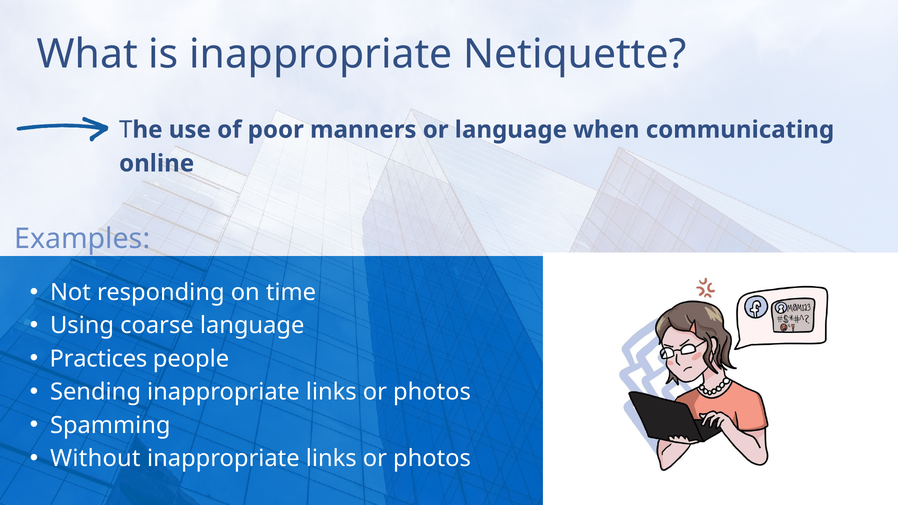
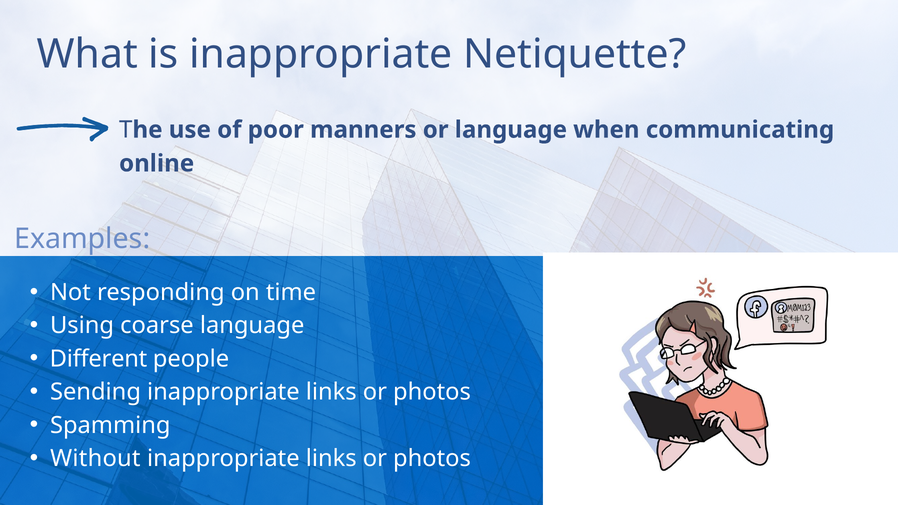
Practices: Practices -> Different
